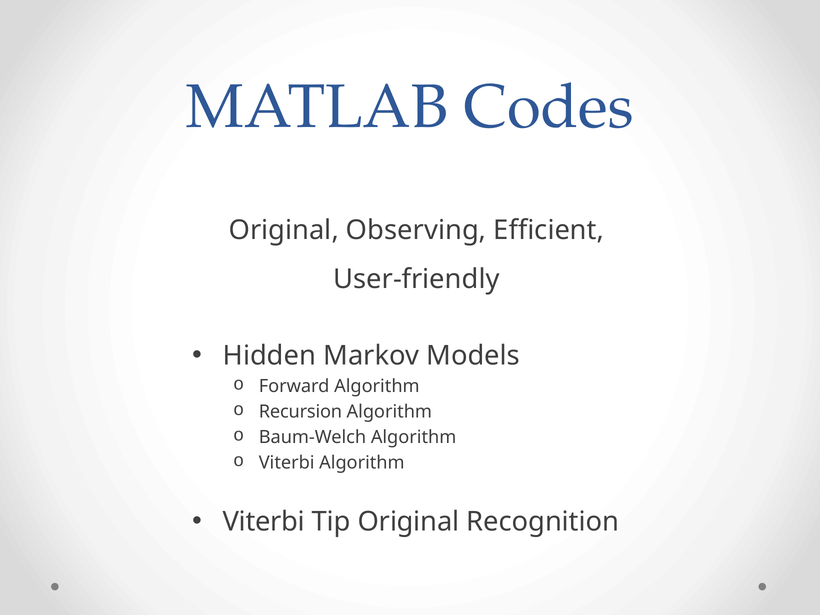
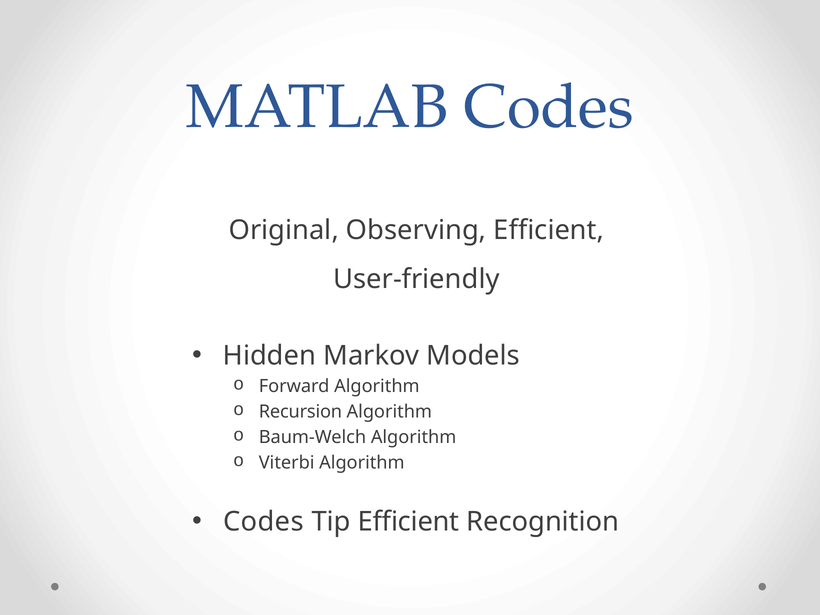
Viterbi at (264, 522): Viterbi -> Codes
Tip Original: Original -> Efficient
